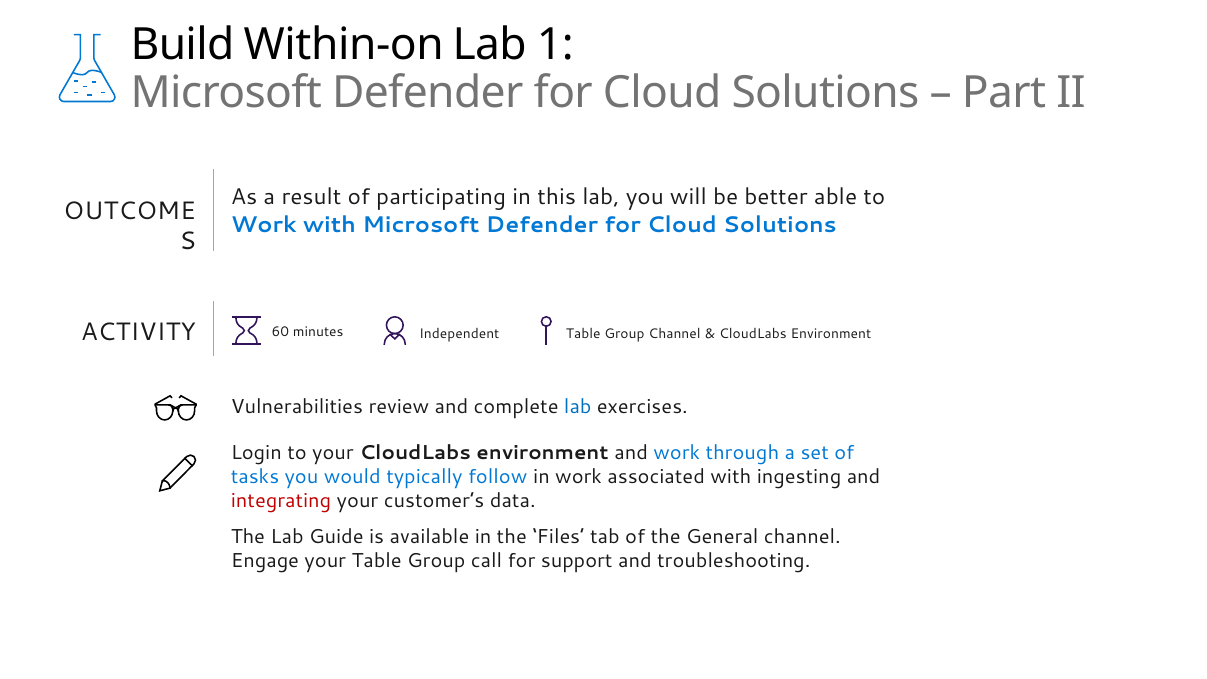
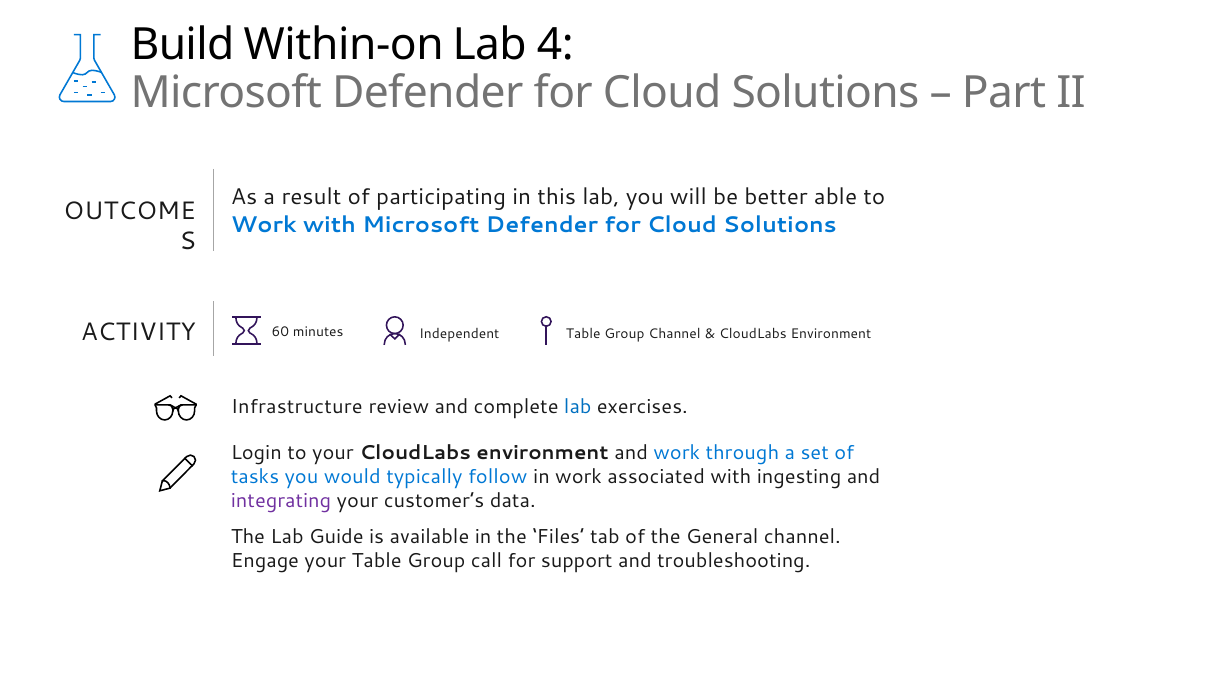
1: 1 -> 4
Vulnerabilities: Vulnerabilities -> Infrastructure
integrating colour: red -> purple
